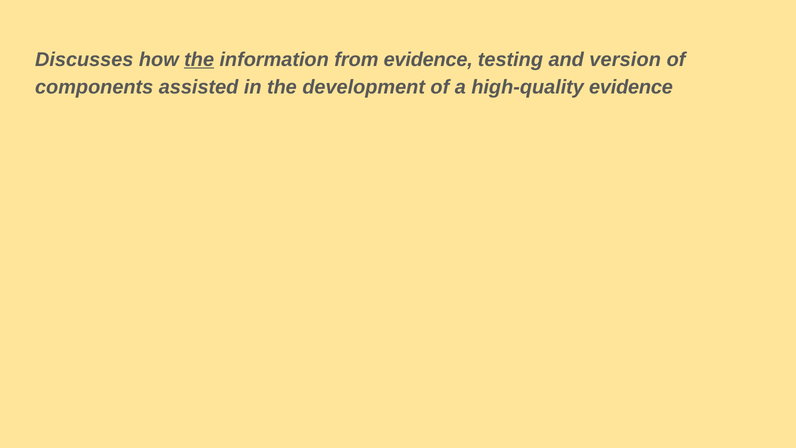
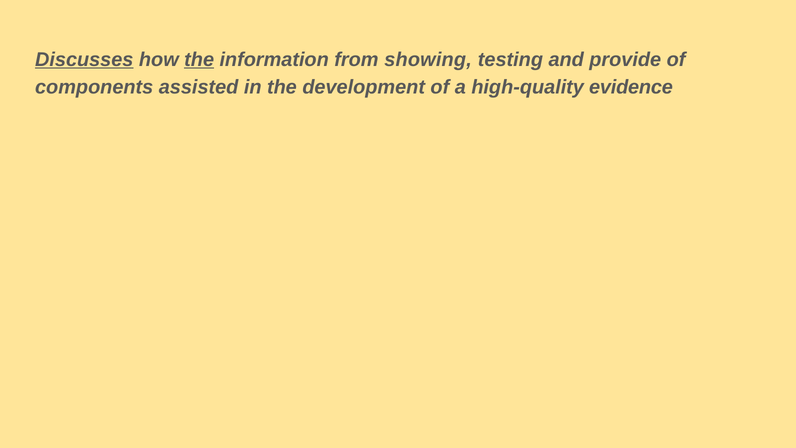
Discusses underline: none -> present
from evidence: evidence -> showing
version: version -> provide
